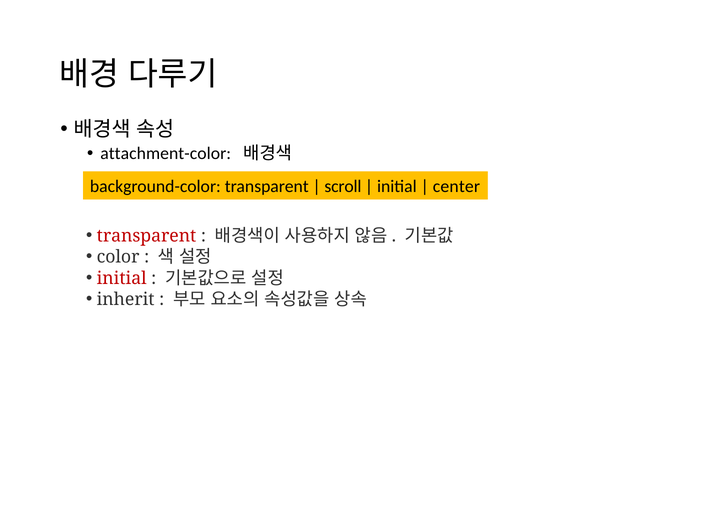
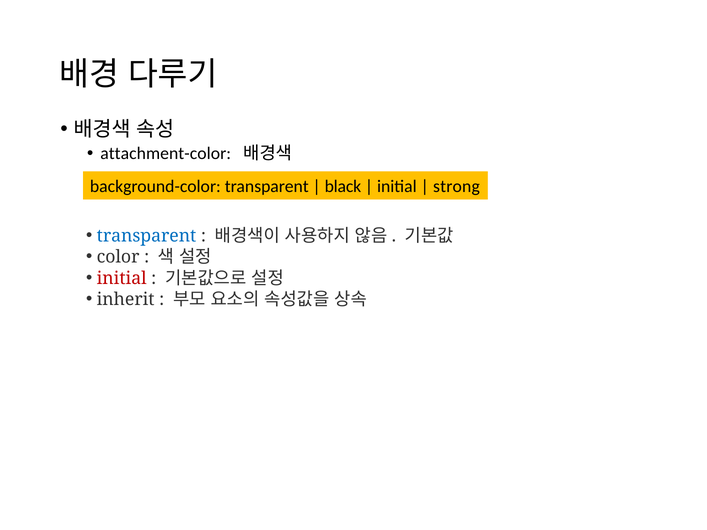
scroll: scroll -> black
center: center -> strong
transparent at (147, 236) colour: red -> blue
